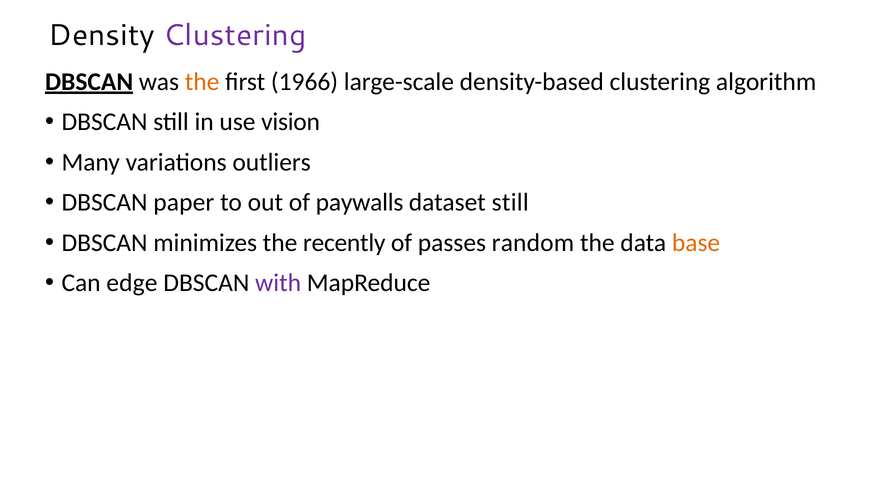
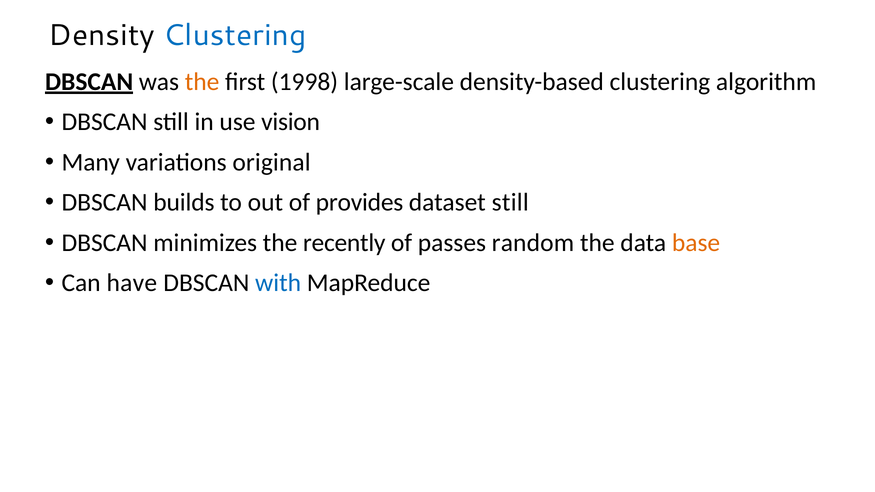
Clustering at (235, 35) colour: purple -> blue
1966: 1966 -> 1998
outliers: outliers -> original
paper: paper -> builds
paywalls: paywalls -> provides
edge: edge -> have
with colour: purple -> blue
